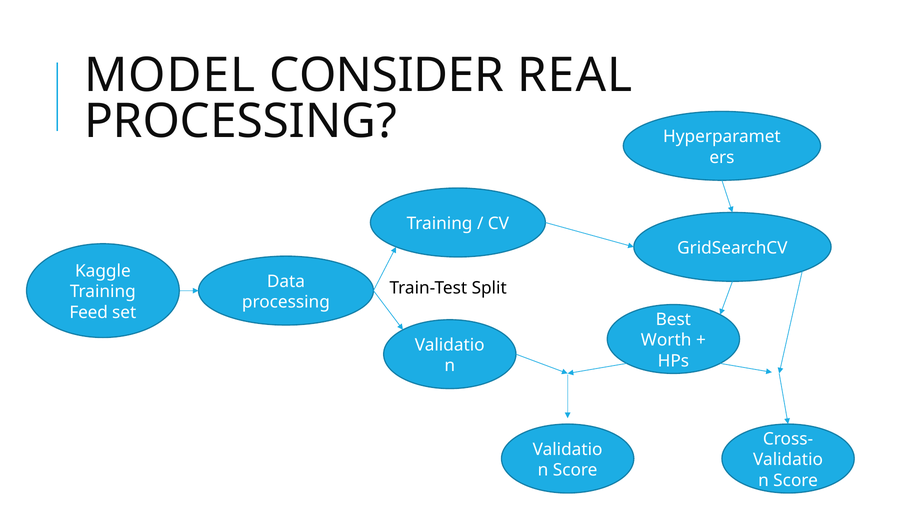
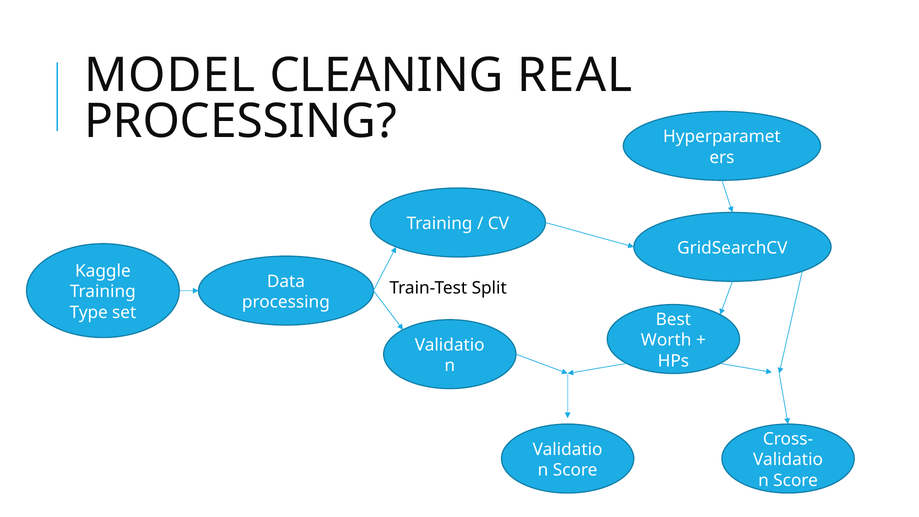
CONSIDER: CONSIDER -> CLEANING
Feed: Feed -> Type
